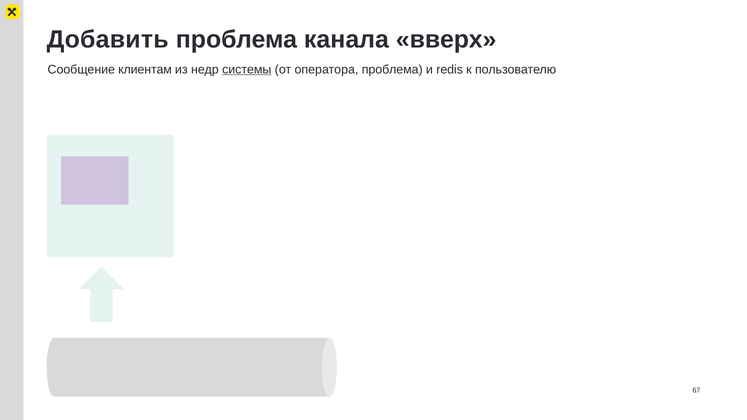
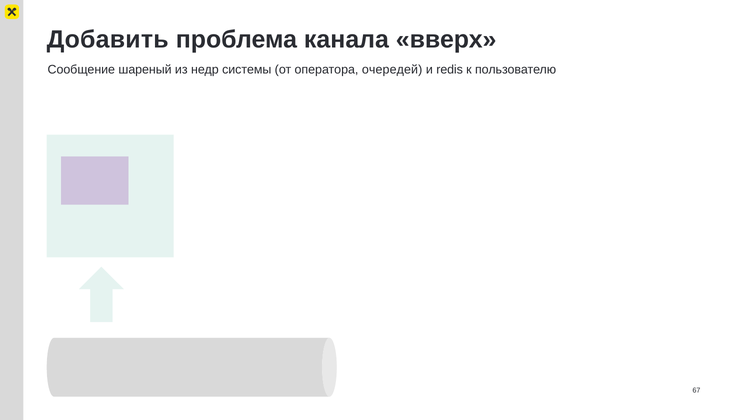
клиентам: клиентам -> шареный
системы underline: present -> none
оператора проблема: проблема -> очередей
